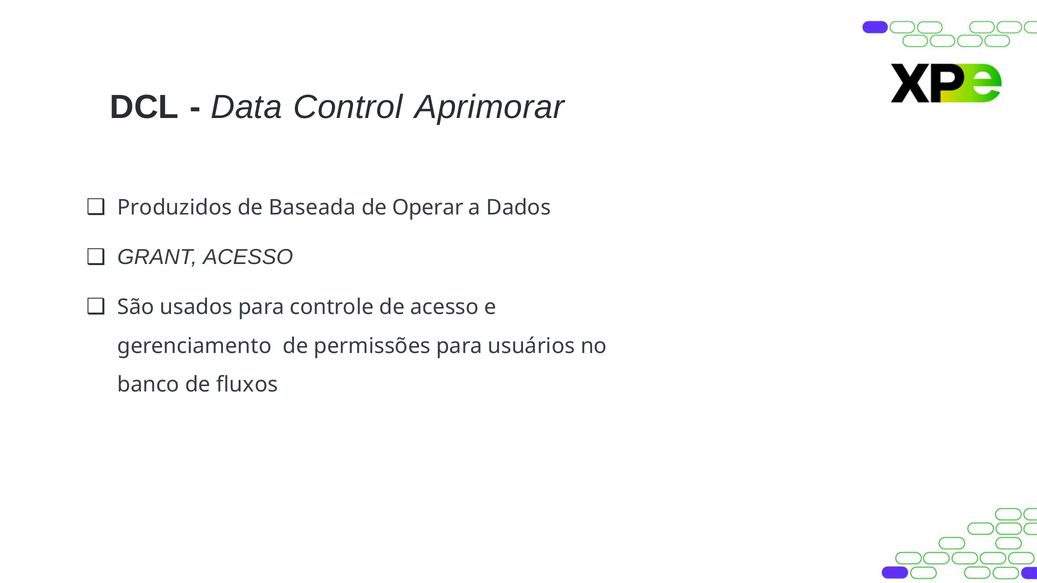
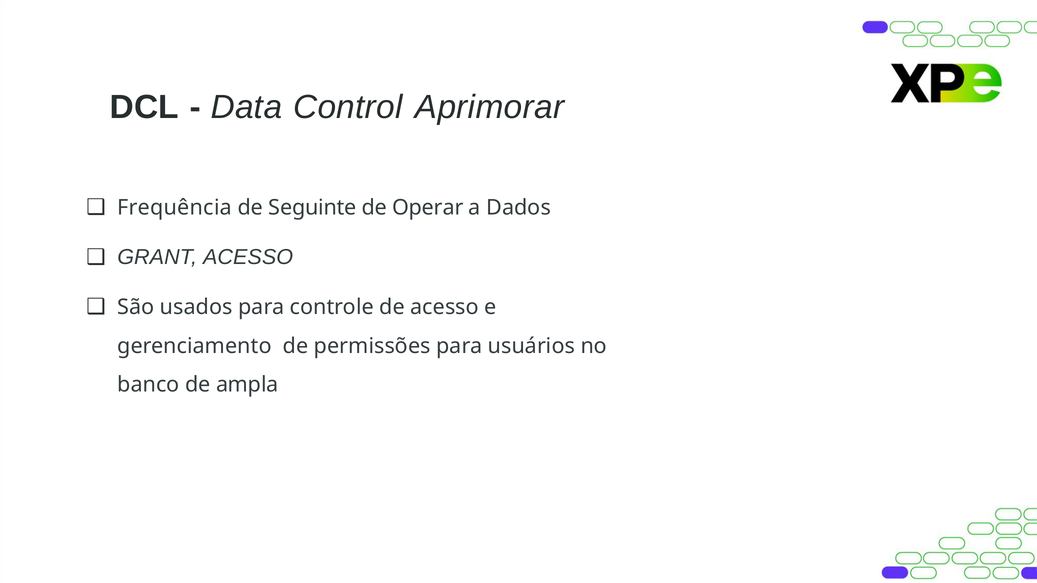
Produzidos: Produzidos -> Frequência
Baseada: Baseada -> Seguinte
fluxos: fluxos -> ampla
